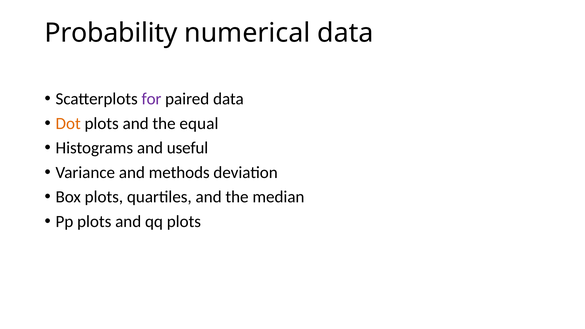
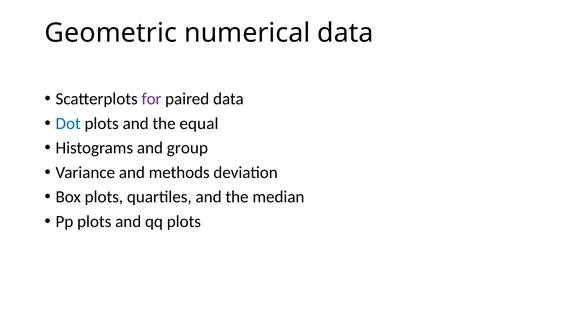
Probability: Probability -> Geometric
Dot colour: orange -> blue
useful: useful -> group
